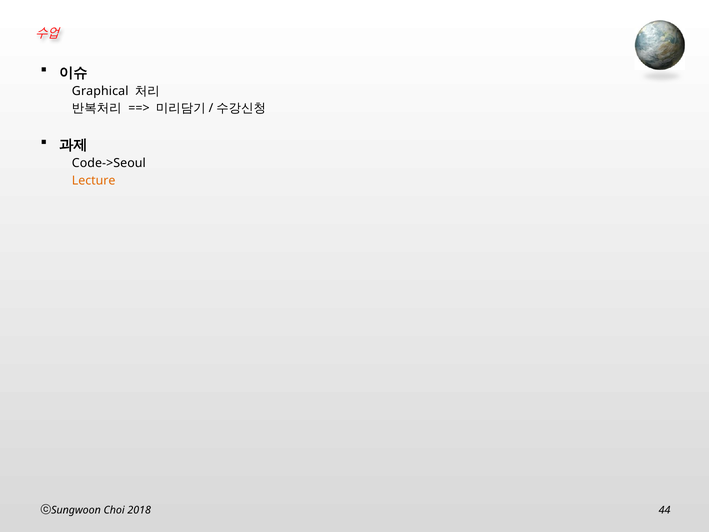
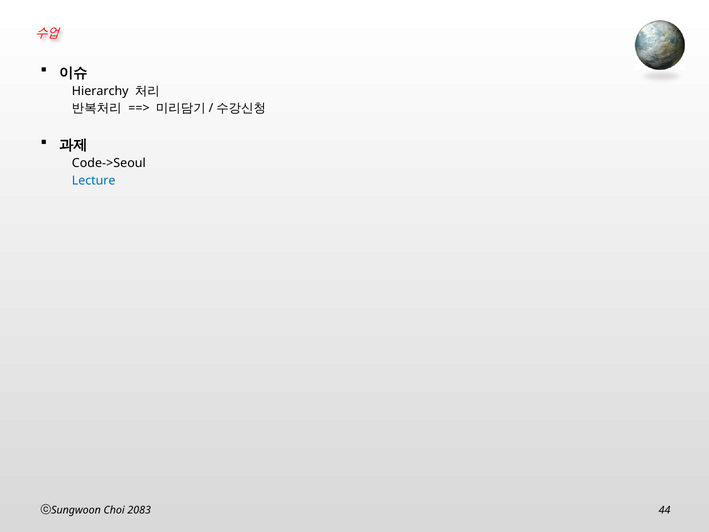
Graphical: Graphical -> Hierarchy
Lecture colour: orange -> blue
2018: 2018 -> 2083
